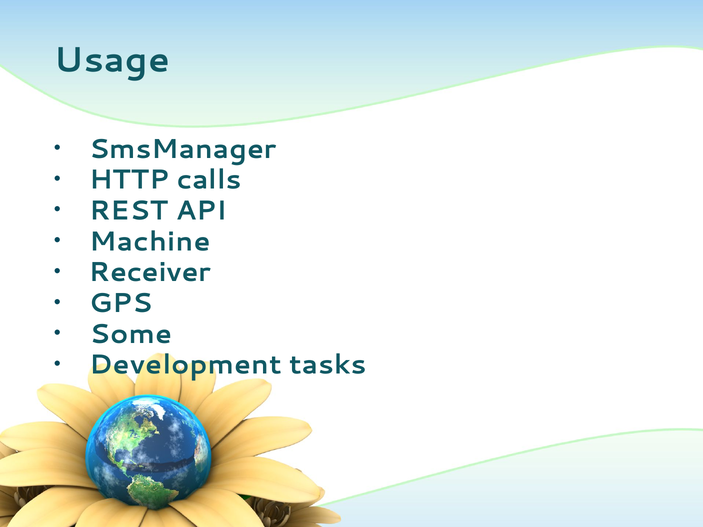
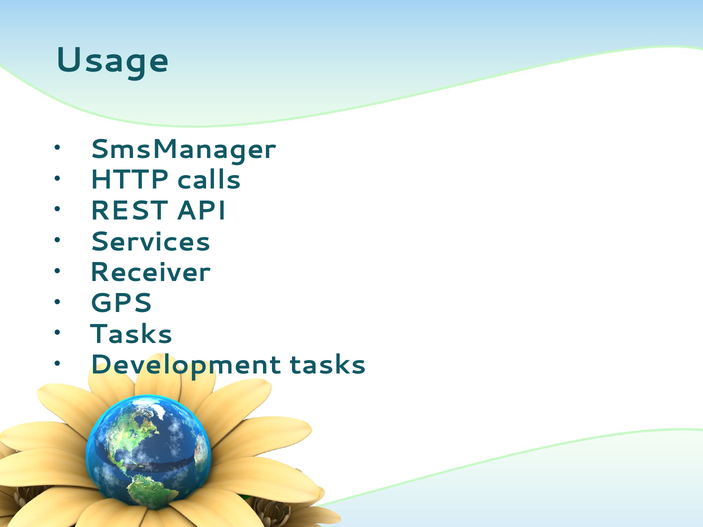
Machine: Machine -> Services
Some at (131, 334): Some -> Tasks
